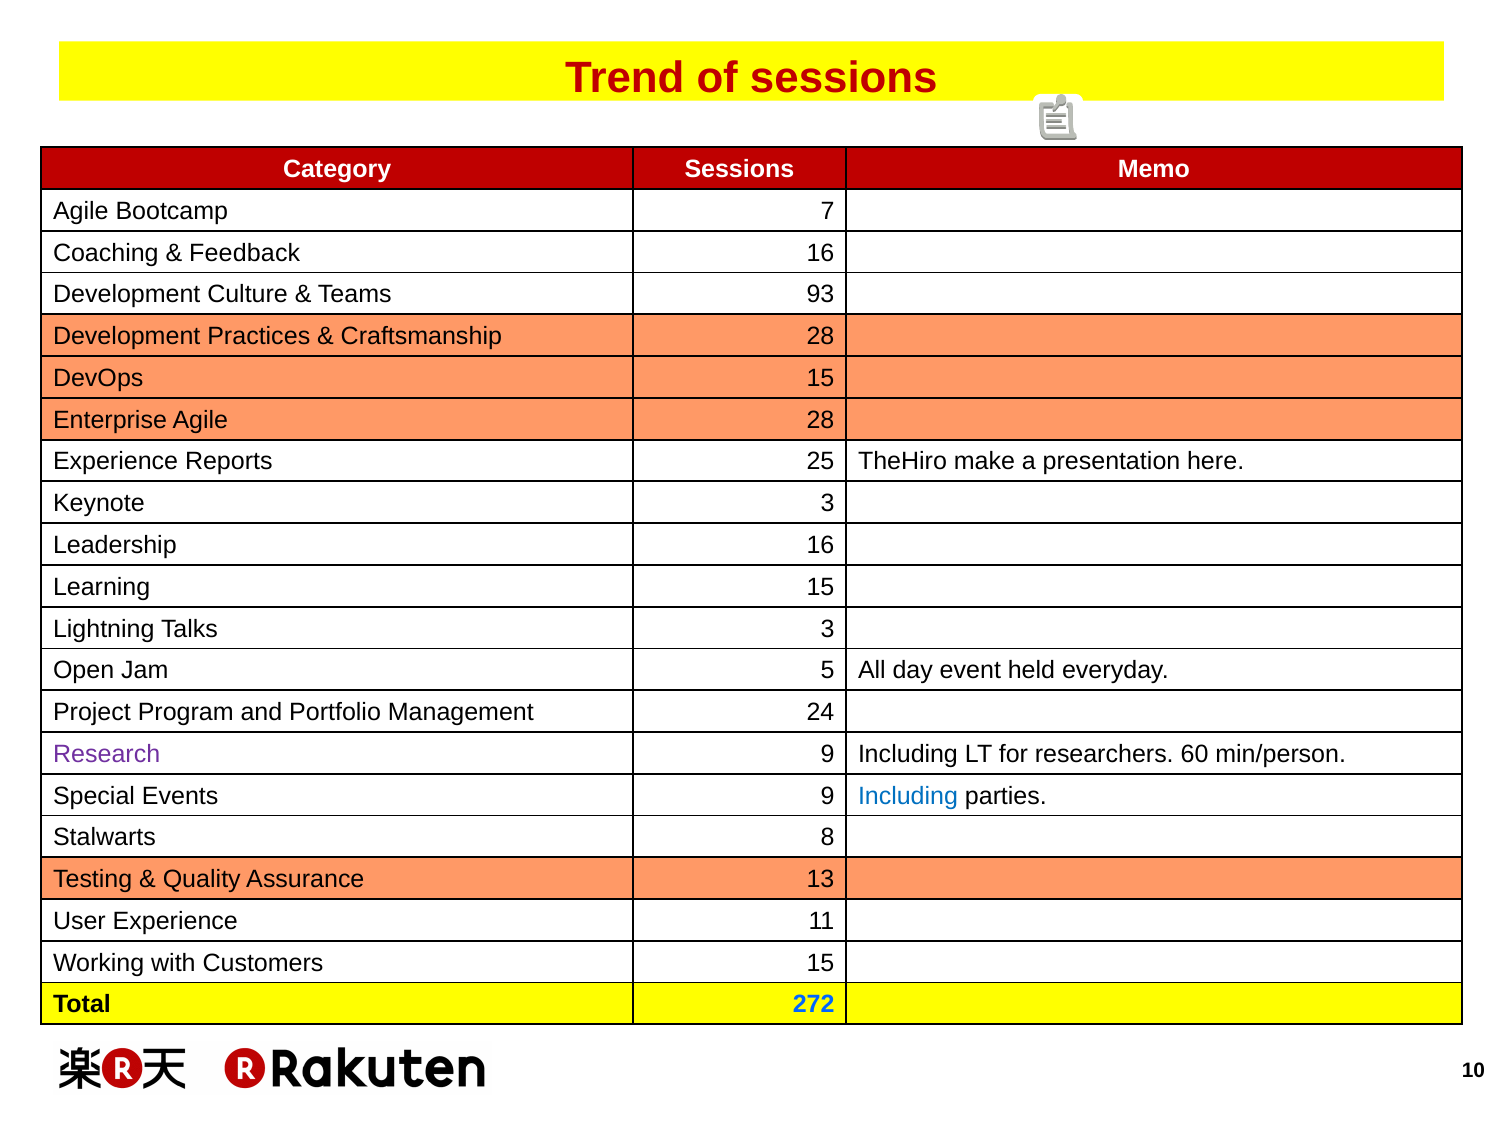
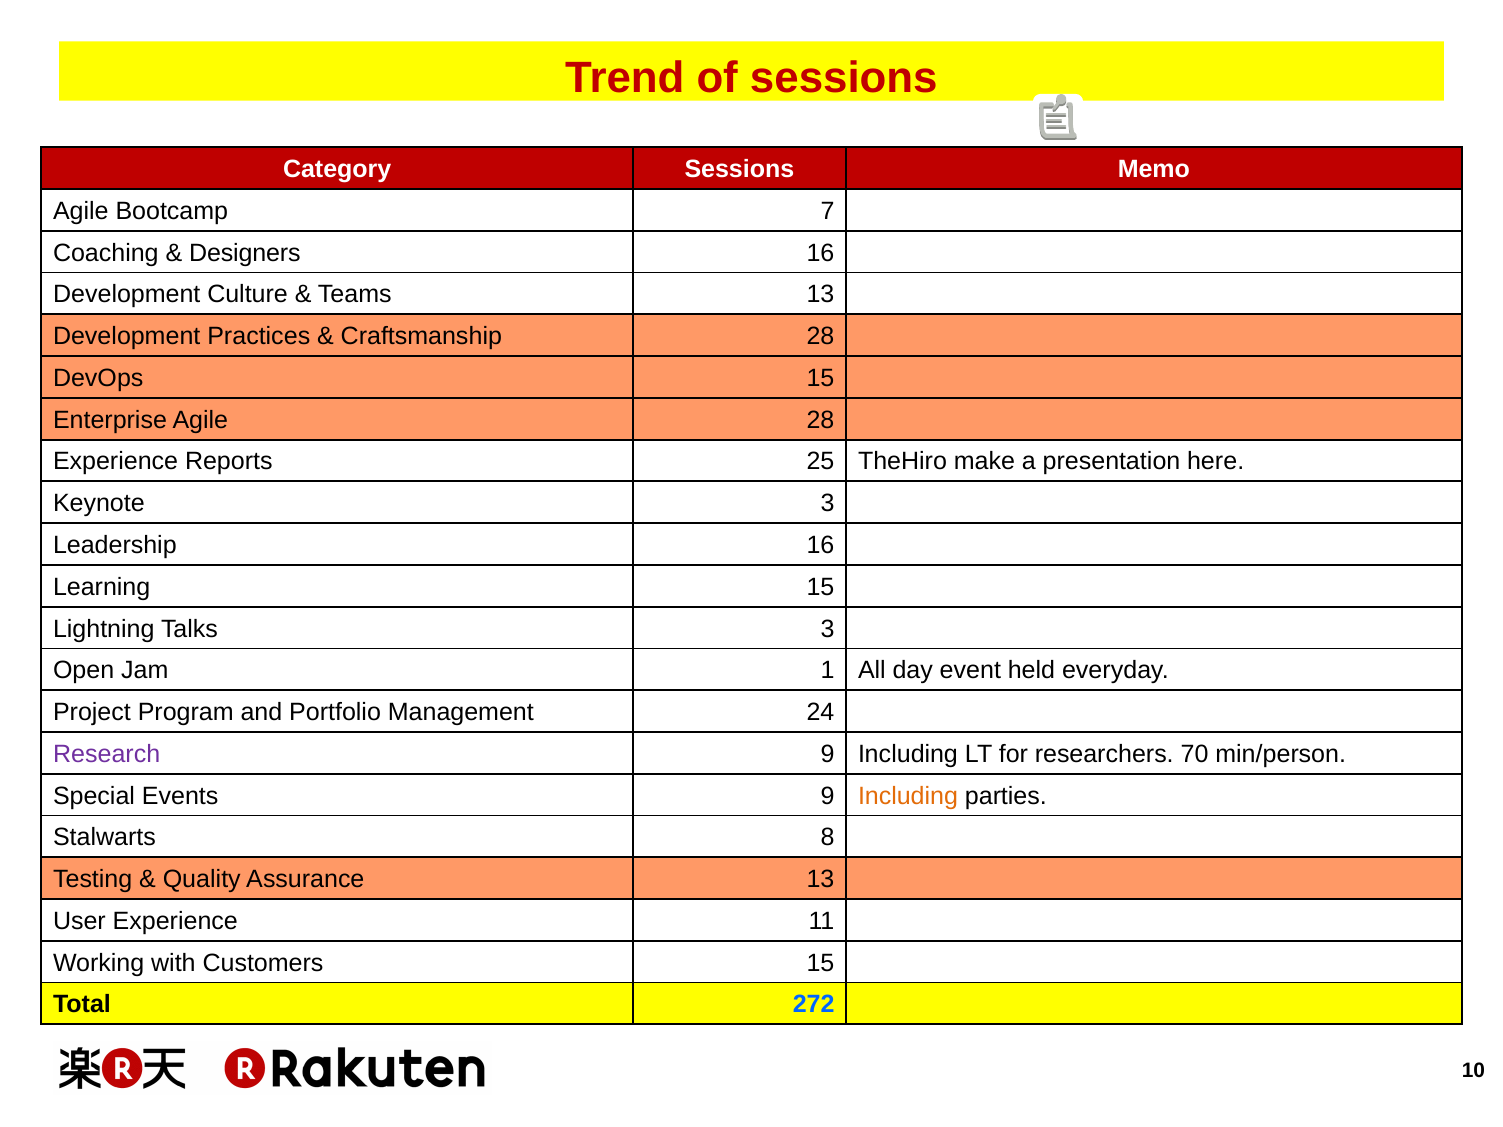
Feedback: Feedback -> Designers
Teams 93: 93 -> 13
5: 5 -> 1
60: 60 -> 70
Including at (908, 796) colour: blue -> orange
